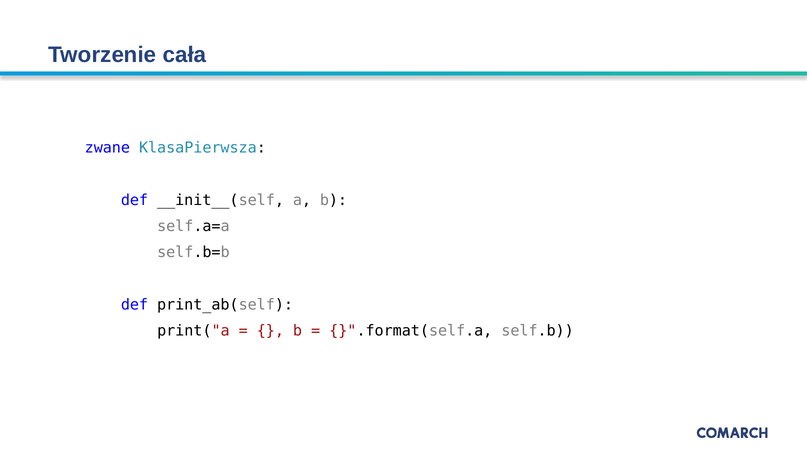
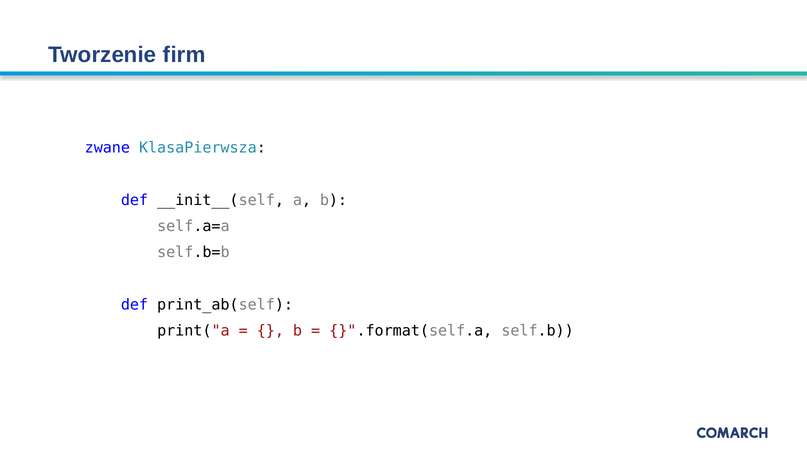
cała: cała -> firm
